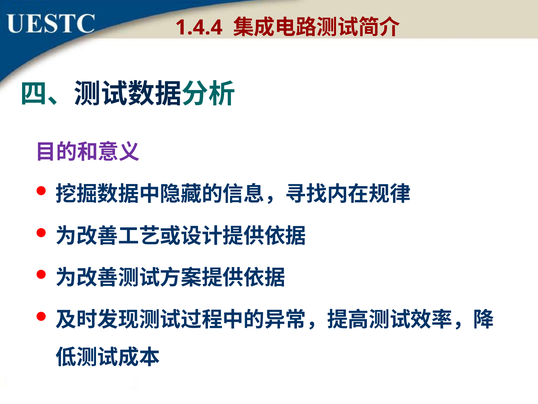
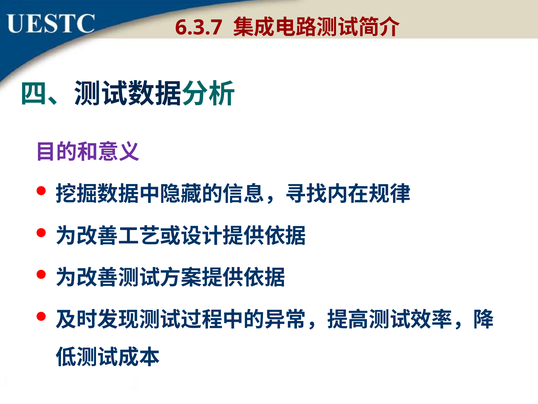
1.4.4: 1.4.4 -> 6.3.7
